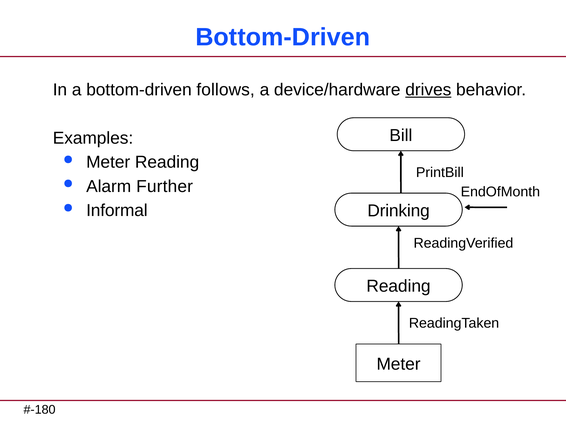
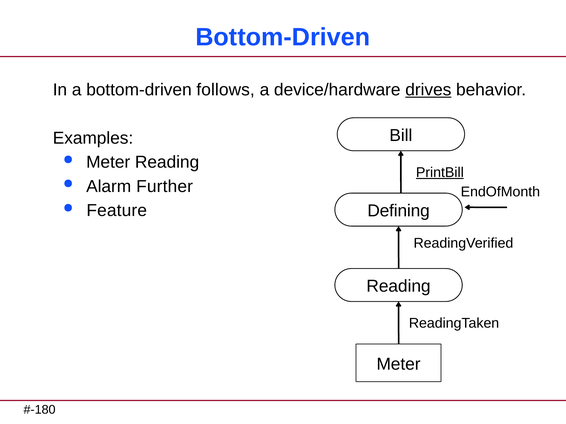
PrintBill underline: none -> present
Drinking: Drinking -> Defining
Informal: Informal -> Feature
